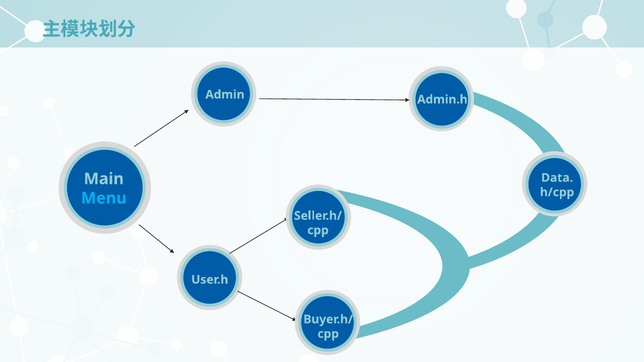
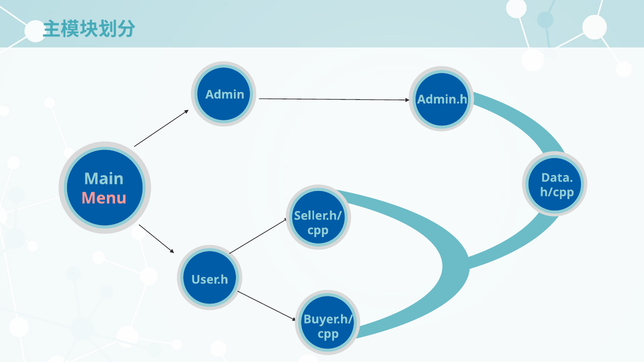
Menu colour: light blue -> pink
